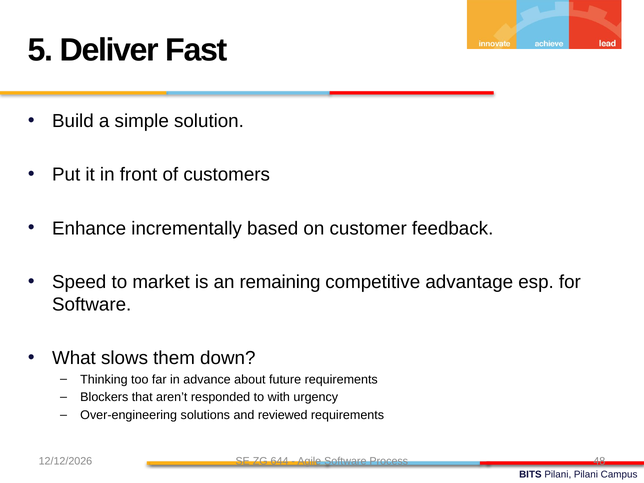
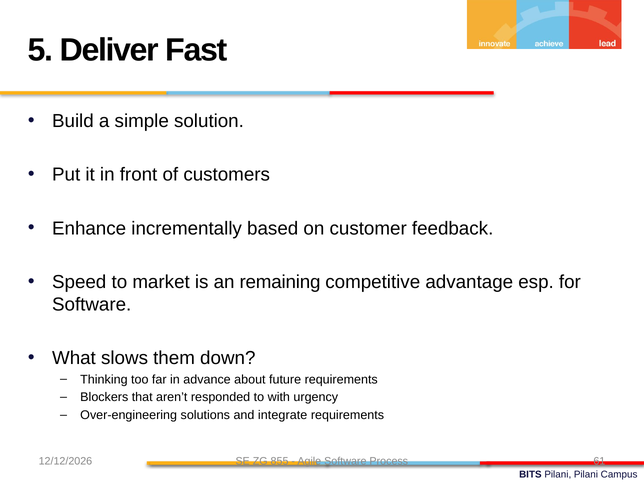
reviewed: reviewed -> integrate
644: 644 -> 855
48: 48 -> 61
